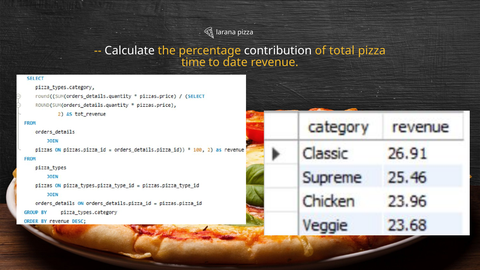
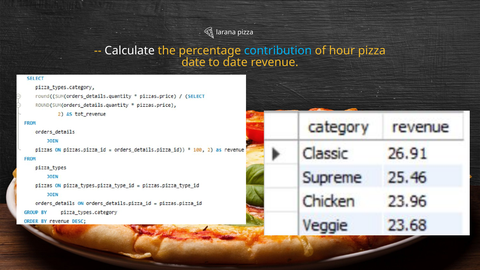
contribution colour: white -> light blue
total: total -> hour
time at (194, 62): time -> date
